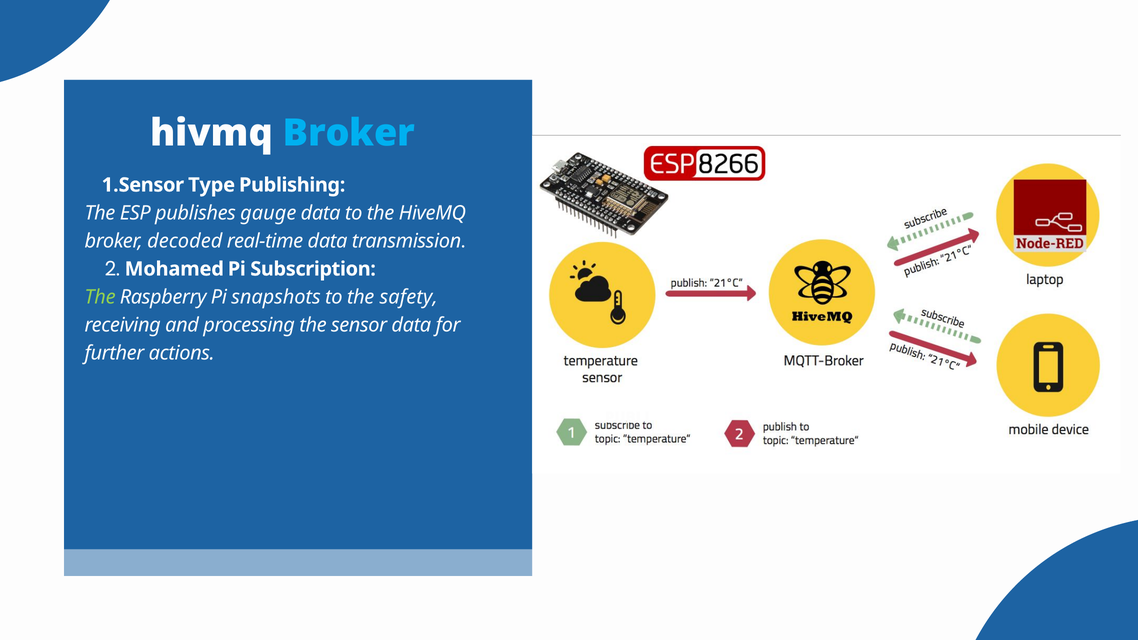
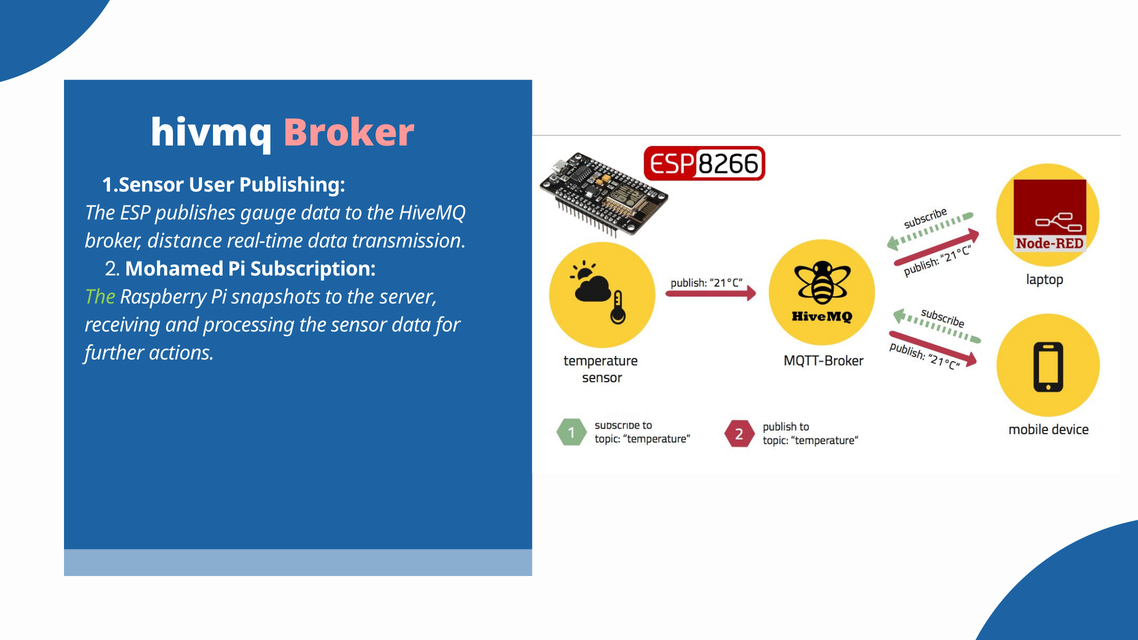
Broker at (349, 133) colour: light blue -> pink
Type: Type -> User
decoded: decoded -> distance
safety: safety -> server
